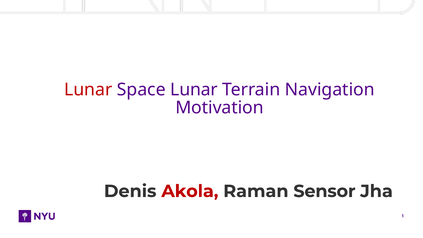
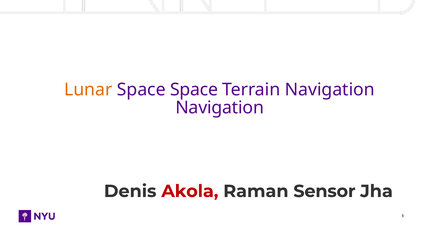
Lunar at (88, 90) colour: red -> orange
Space Lunar: Lunar -> Space
Motivation at (220, 108): Motivation -> Navigation
